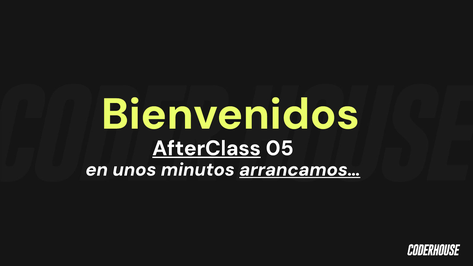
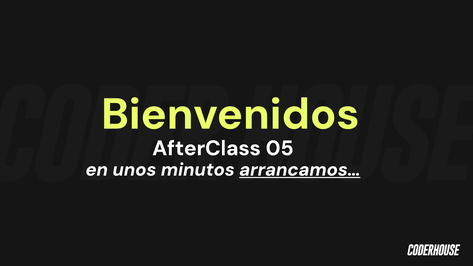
AfterClass underline: present -> none
